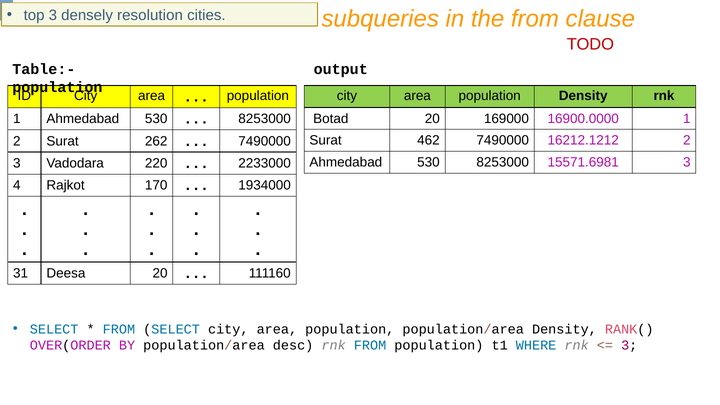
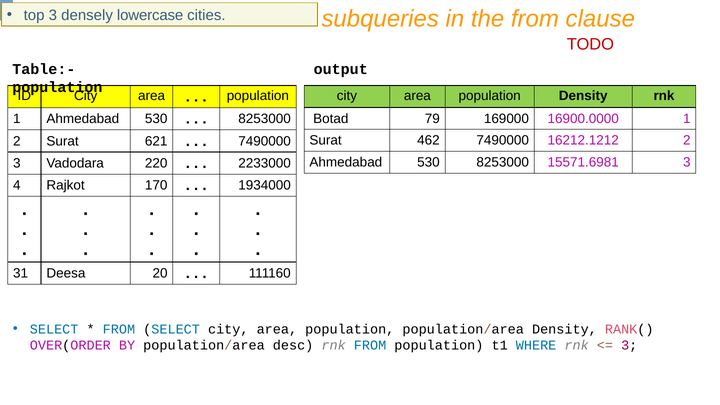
resolution: resolution -> lowercase
Botad 20: 20 -> 79
262: 262 -> 621
